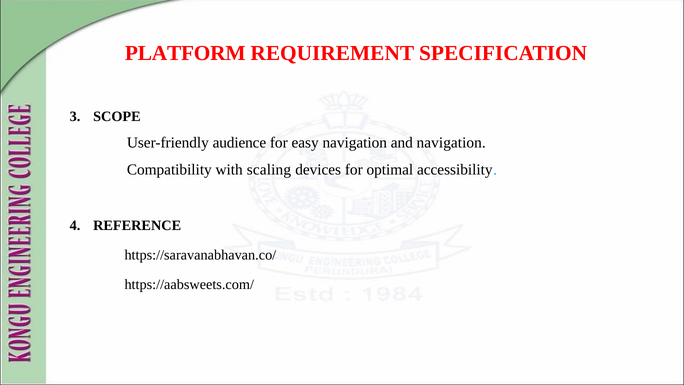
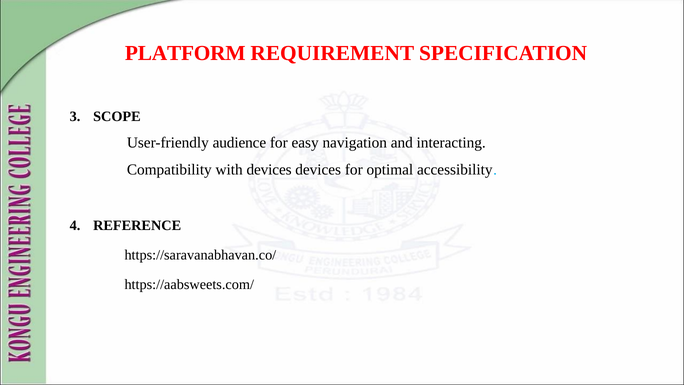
and navigation: navigation -> interacting
with scaling: scaling -> devices
